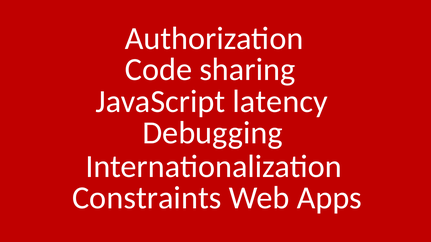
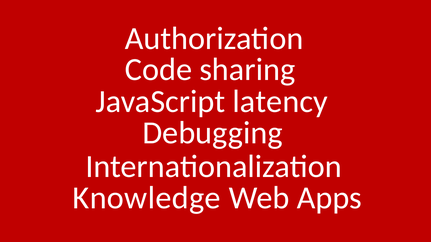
Constraints: Constraints -> Knowledge
